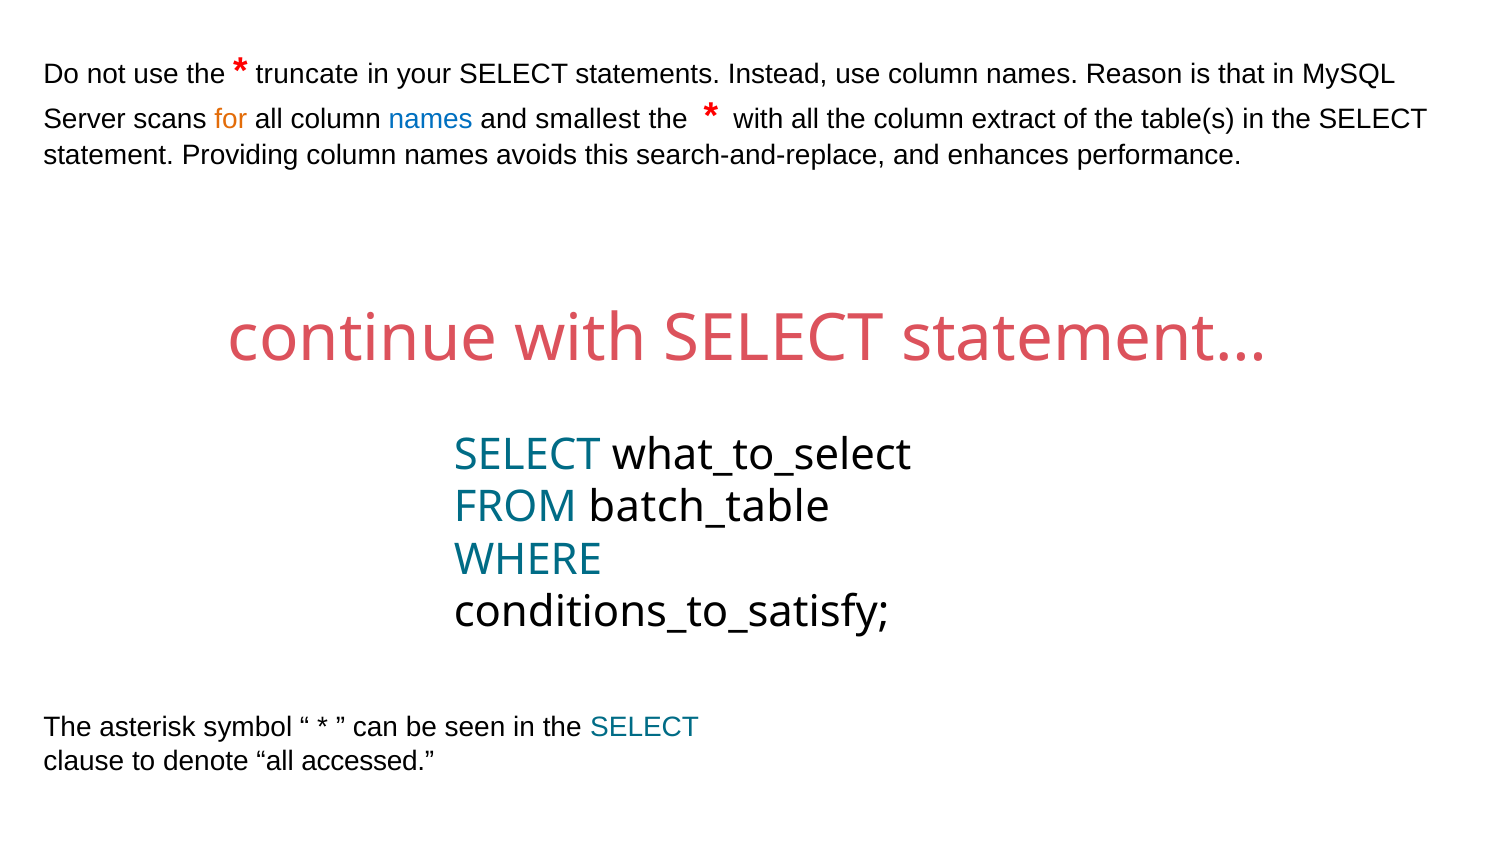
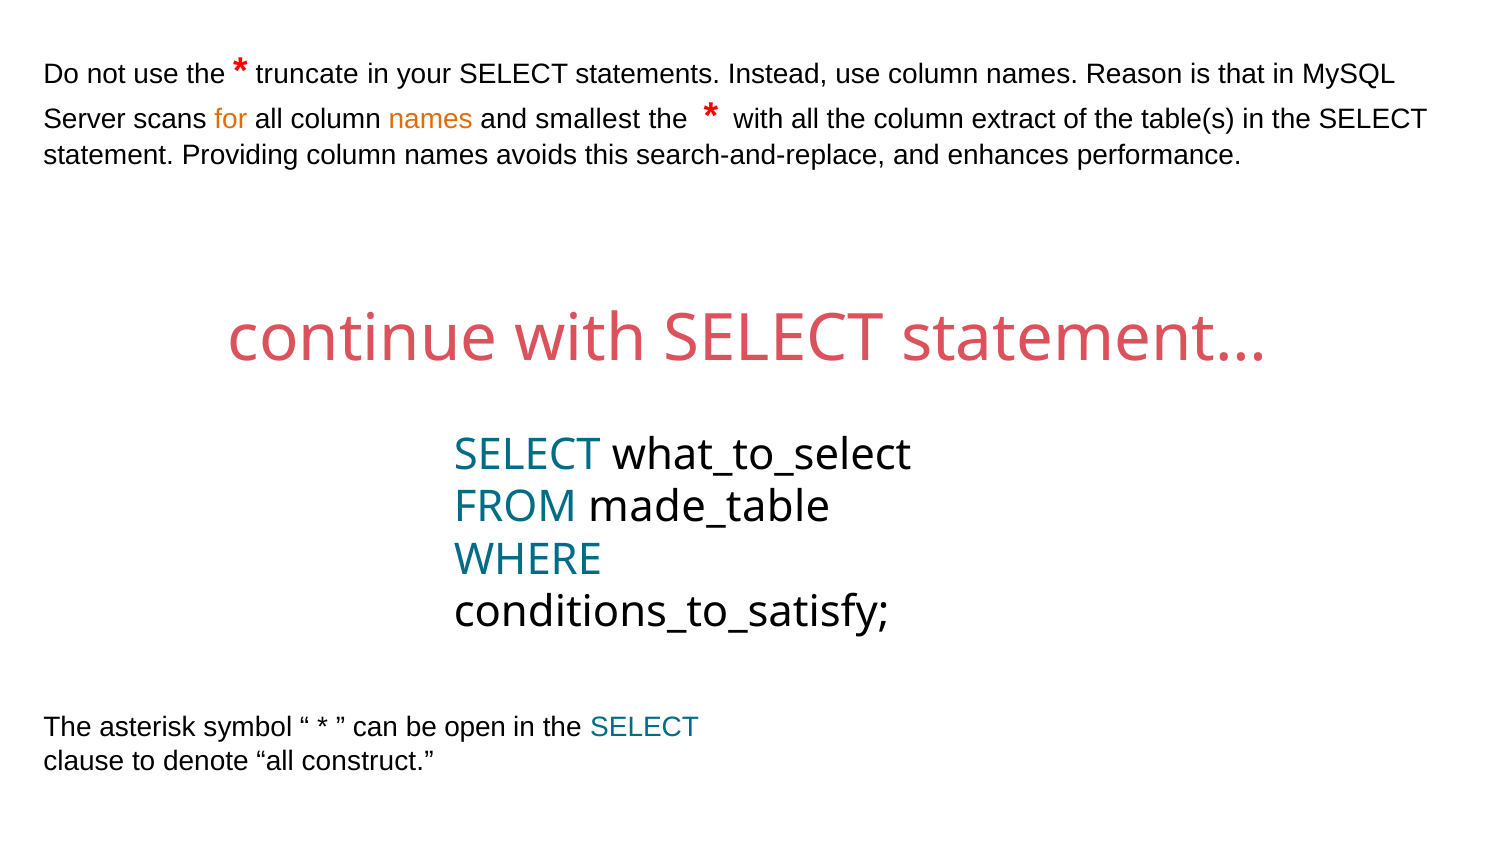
names at (431, 119) colour: blue -> orange
batch_table: batch_table -> made_table
seen: seen -> open
accessed: accessed -> construct
